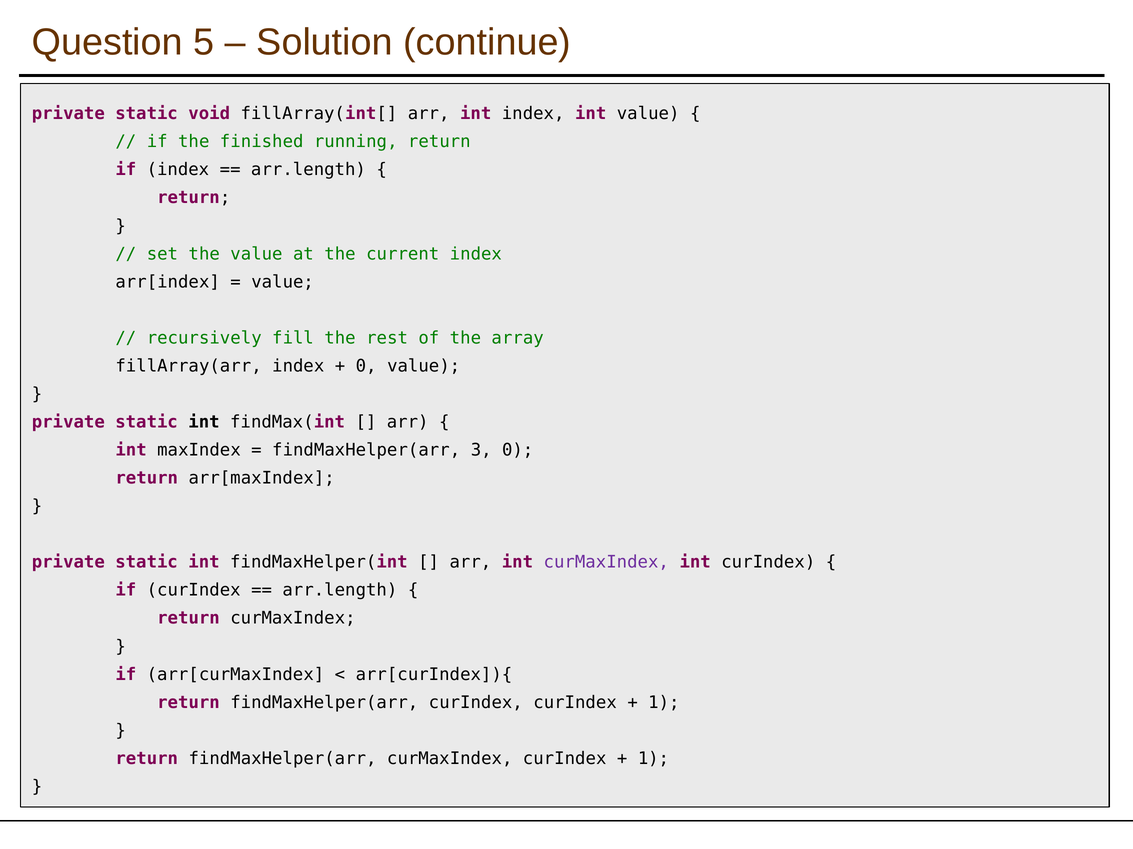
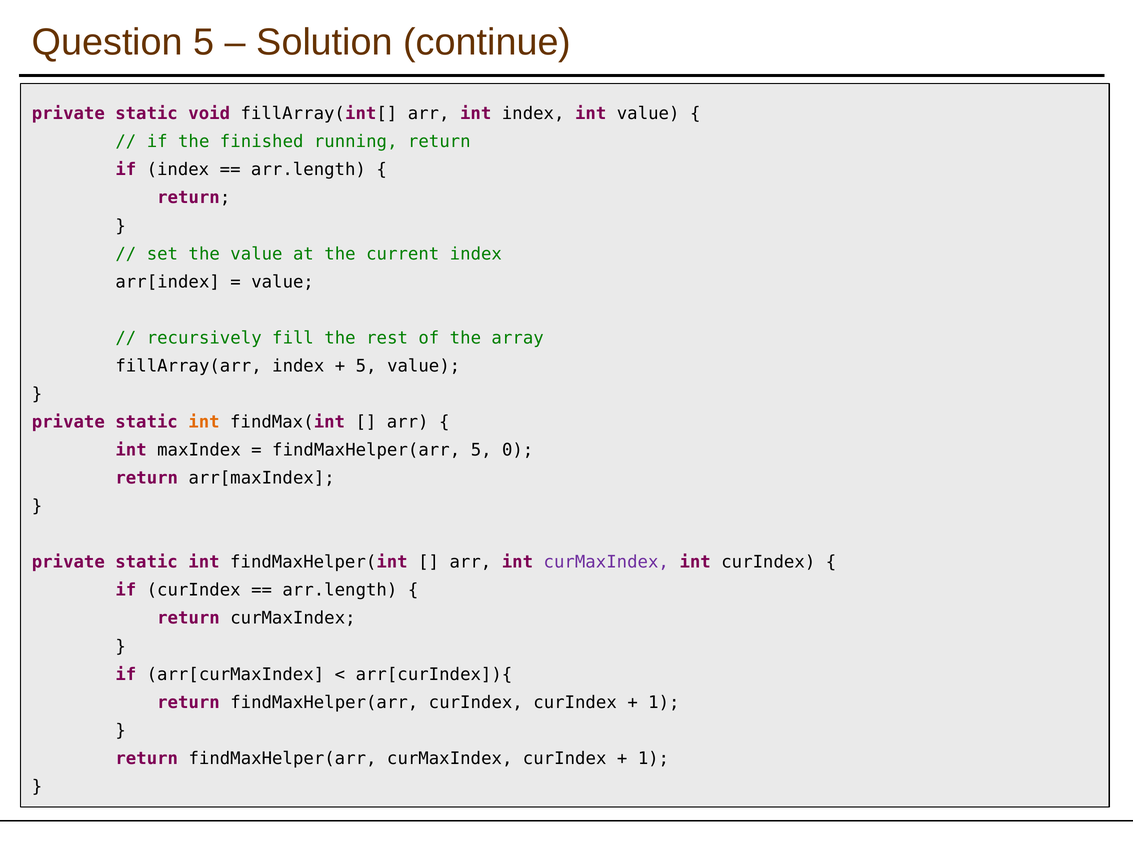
0 at (366, 366): 0 -> 5
int at (204, 422) colour: black -> orange
findMaxHelper(arr 3: 3 -> 5
